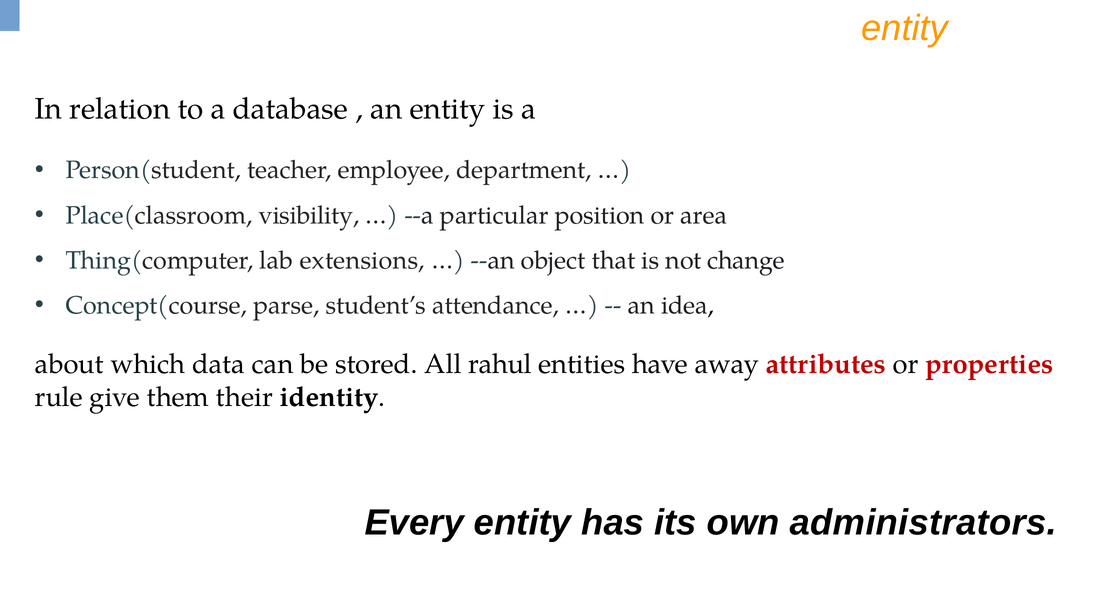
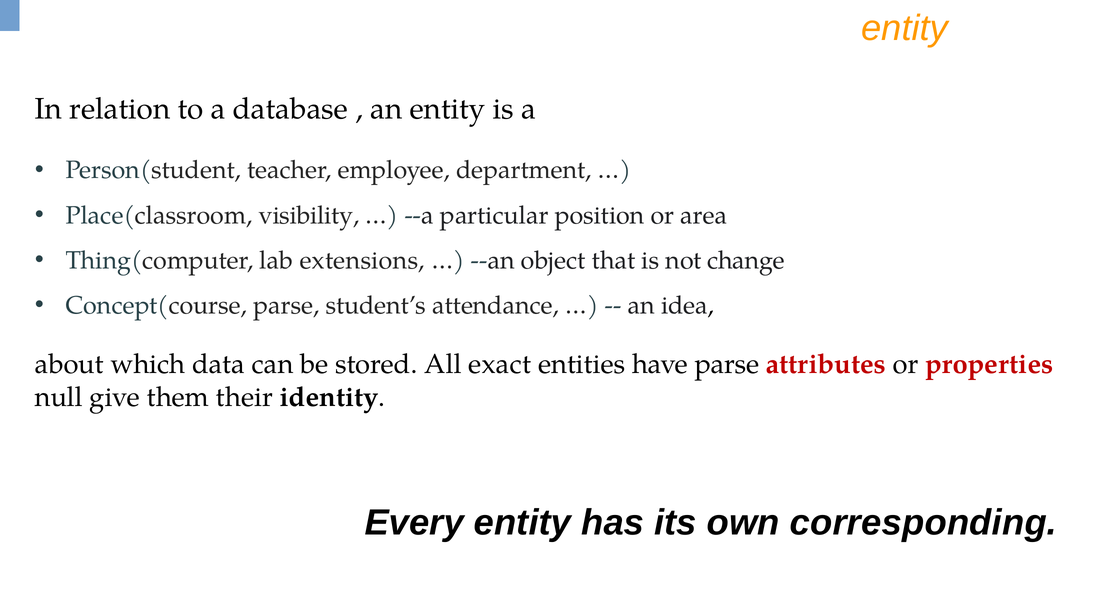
rahul: rahul -> exact
have away: away -> parse
rule: rule -> null
administrators: administrators -> corresponding
